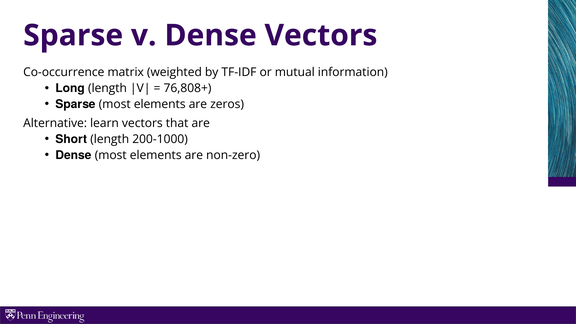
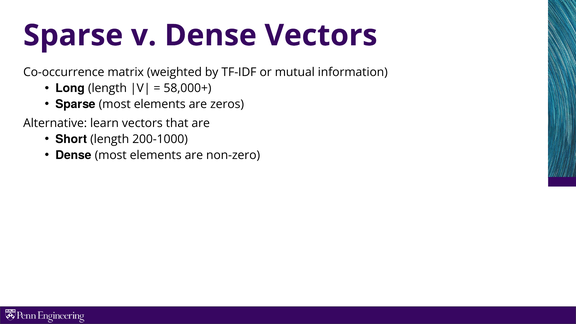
76,808+: 76,808+ -> 58,000+
